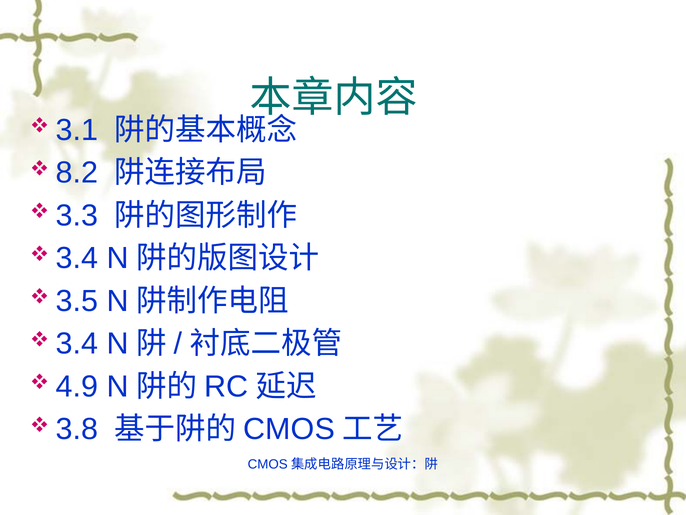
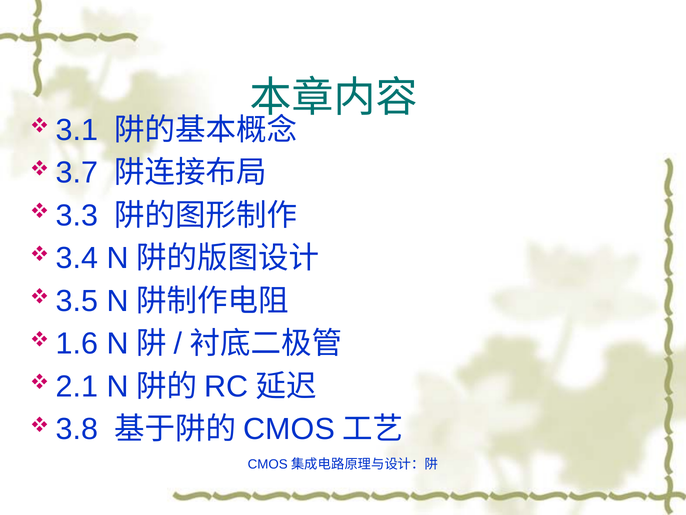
8.2: 8.2 -> 3.7
3.4 at (77, 343): 3.4 -> 1.6
4.9: 4.9 -> 2.1
